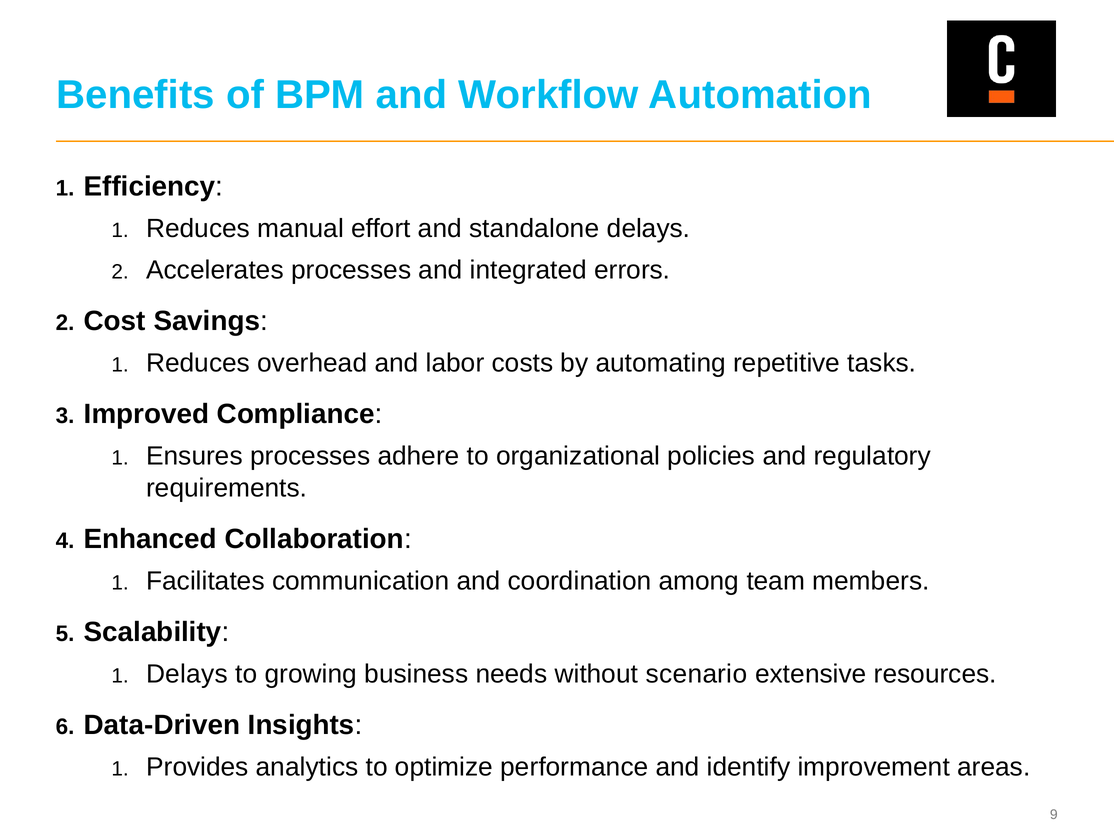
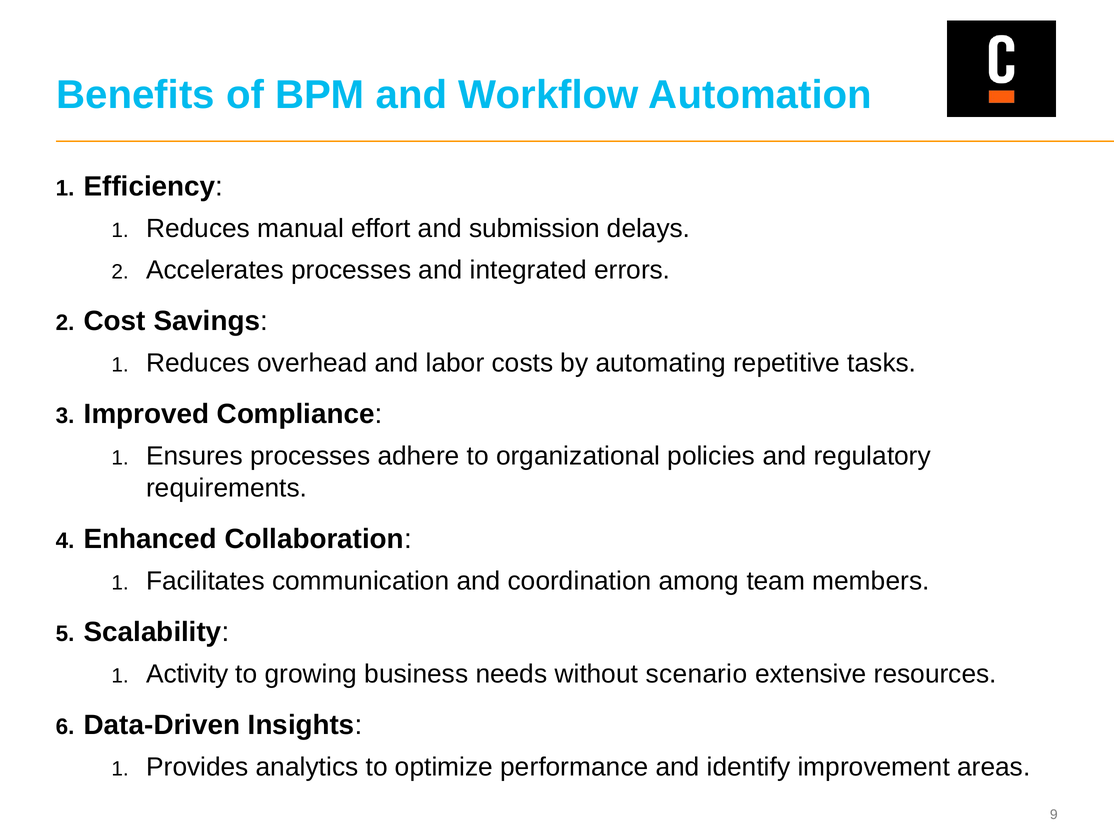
standalone: standalone -> submission
Delays at (187, 675): Delays -> Activity
